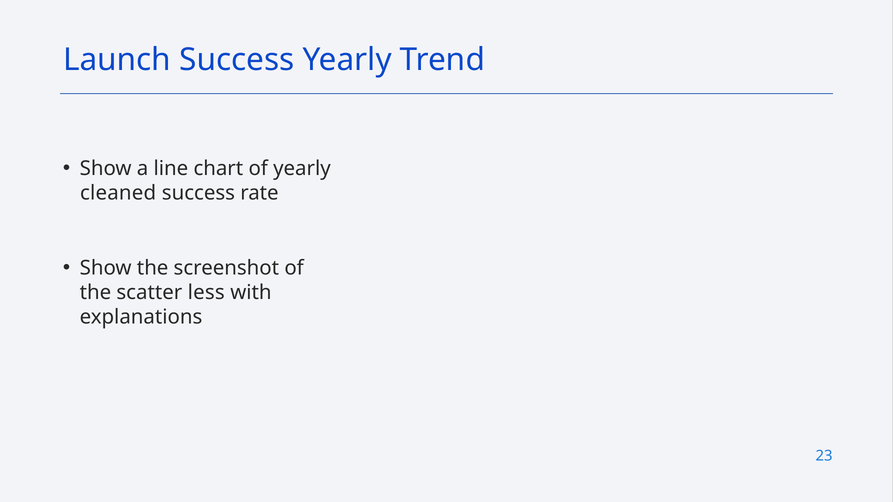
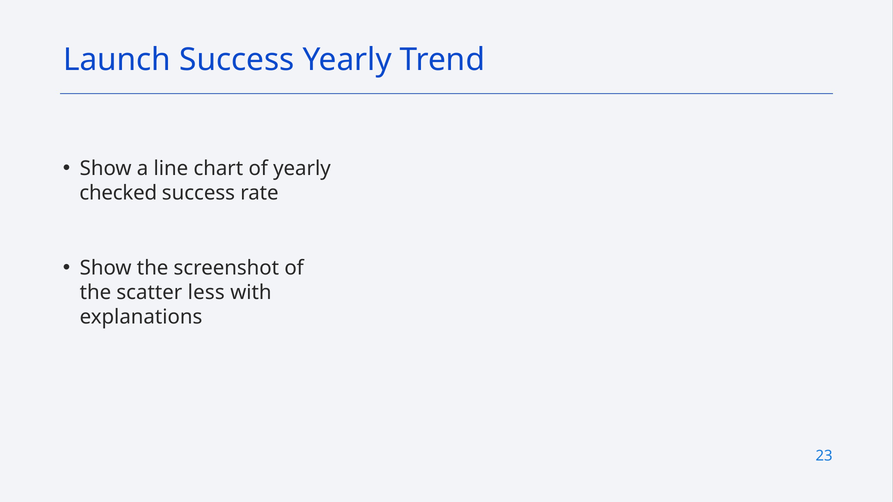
cleaned: cleaned -> checked
